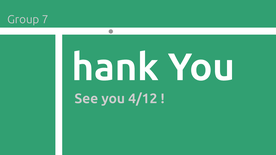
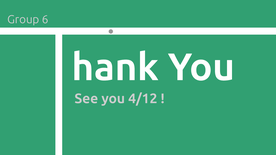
7: 7 -> 6
